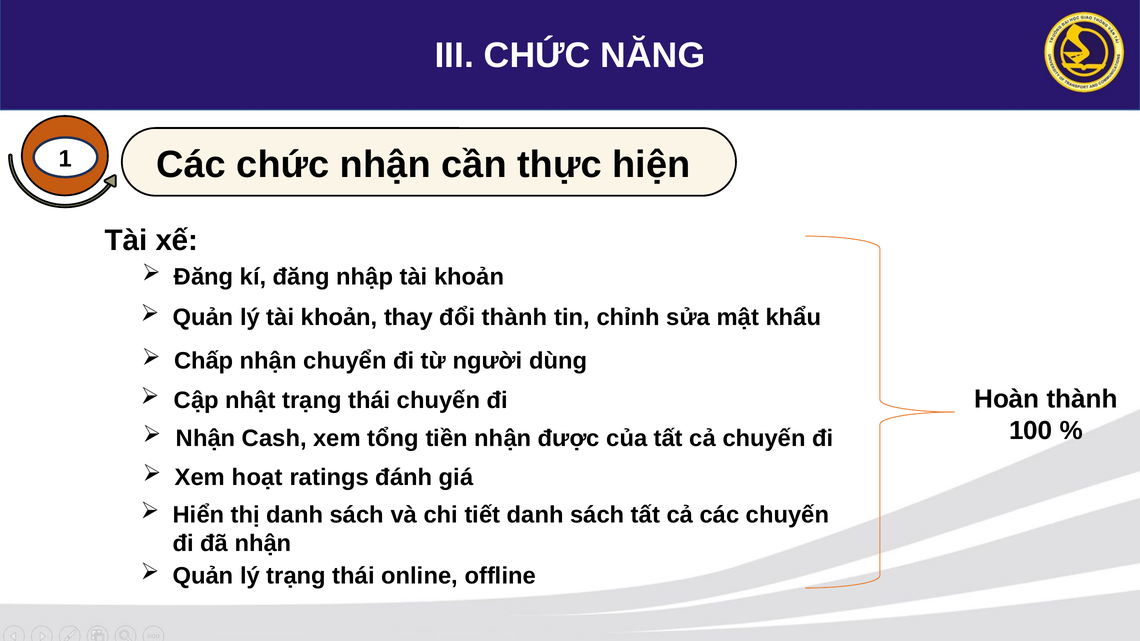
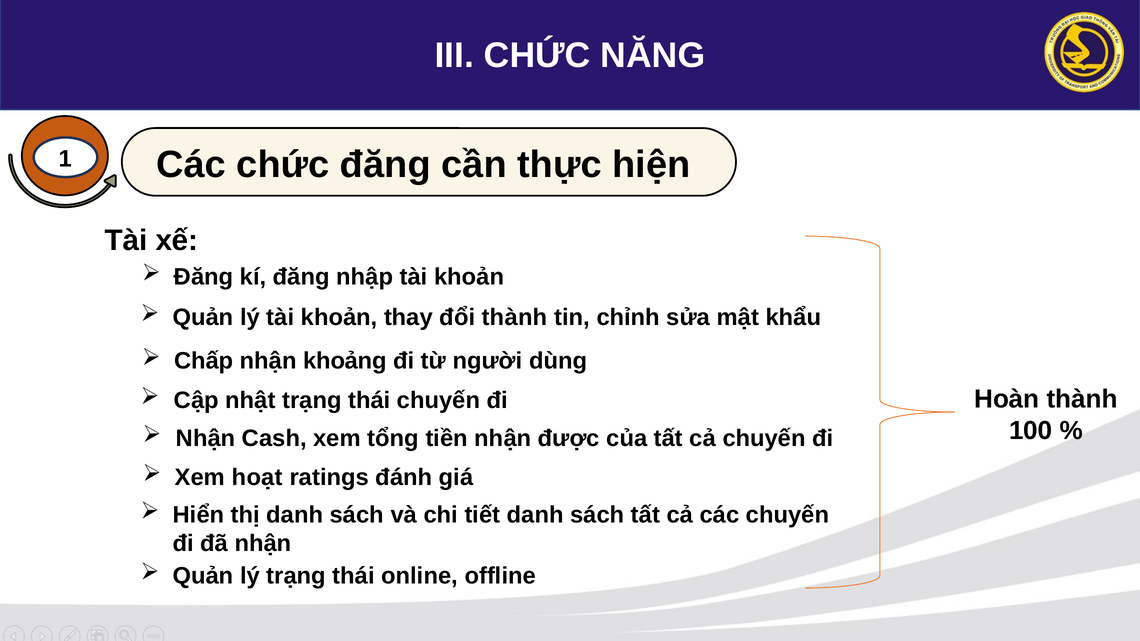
chức nhận: nhận -> đăng
chuyển: chuyển -> khoảng
